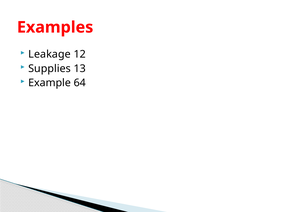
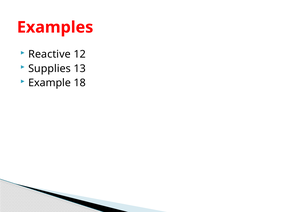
Leakage: Leakage -> Reactive
64: 64 -> 18
